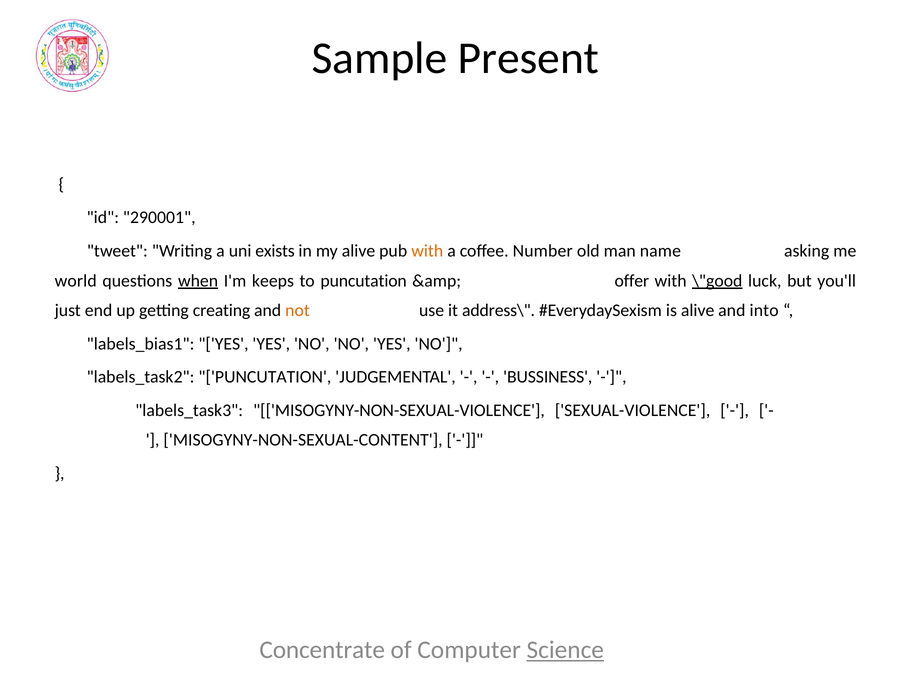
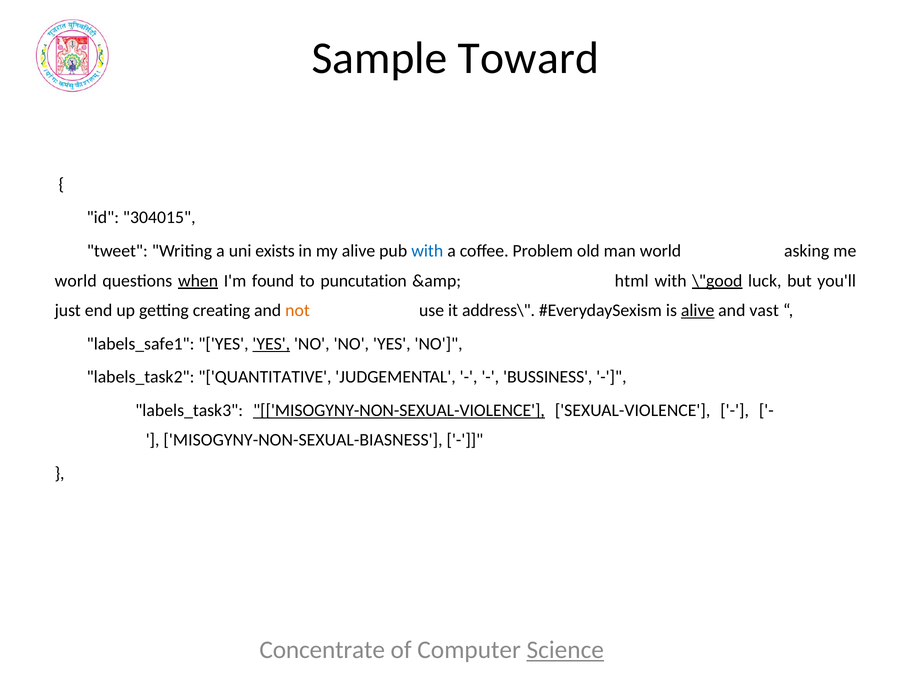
Present: Present -> Toward
290001: 290001 -> 304015
with at (427, 251) colour: orange -> blue
Number: Number -> Problem
man name: name -> world
keeps: keeps -> found
offer: offer -> html
alive at (698, 311) underline: none -> present
into: into -> vast
labels_bias1: labels_bias1 -> labels_safe1
YES at (271, 344) underline: none -> present
labels_task2 PUNCUTATION: PUNCUTATION -> QUANTITATIVE
MISOGYNY-NON-SEXUAL-VIOLENCE underline: none -> present
MISOGYNY-NON-SEXUAL-CONTENT: MISOGYNY-NON-SEXUAL-CONTENT -> MISOGYNY-NON-SEXUAL-BIASNESS
